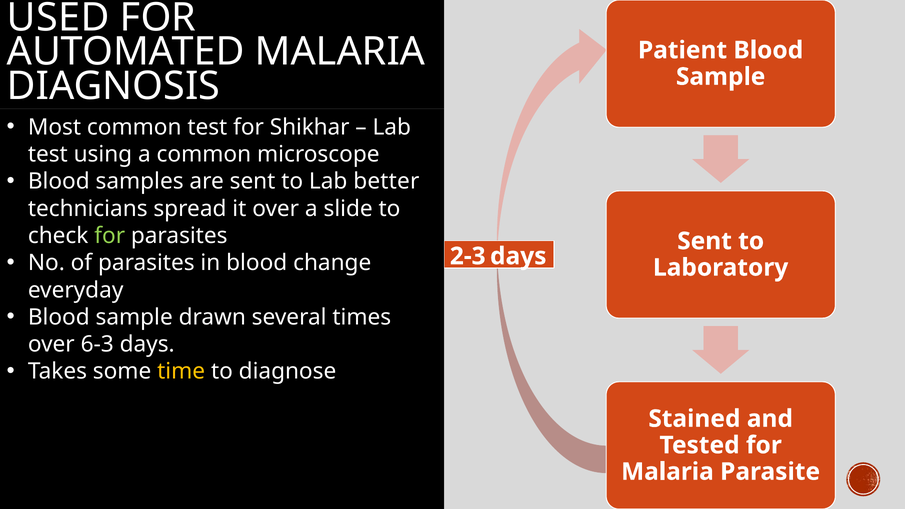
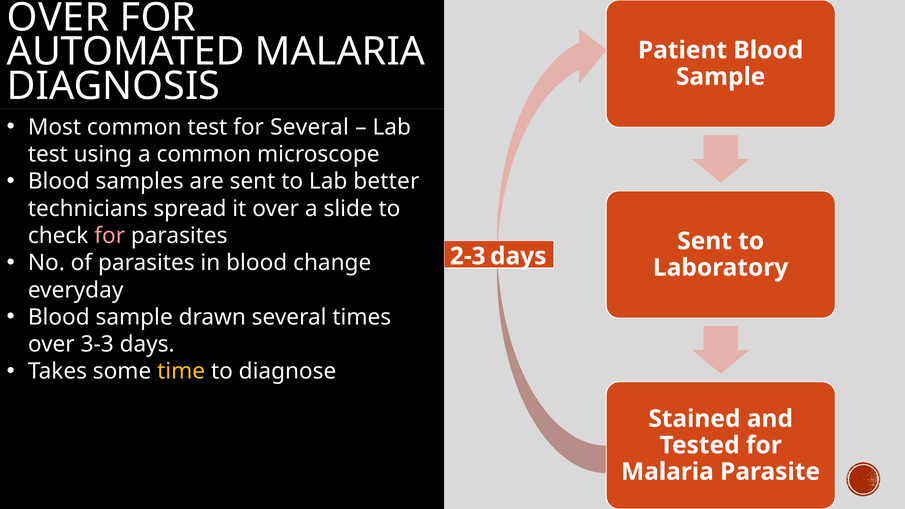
USED at (58, 18): USED -> OVER
for Shikhar: Shikhar -> Several
for at (110, 236) colour: light green -> pink
6-3: 6-3 -> 3-3
